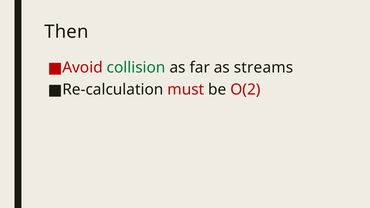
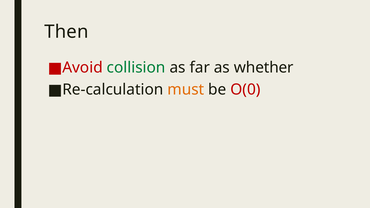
streams: streams -> whether
must colour: red -> orange
O(2: O(2 -> O(0
